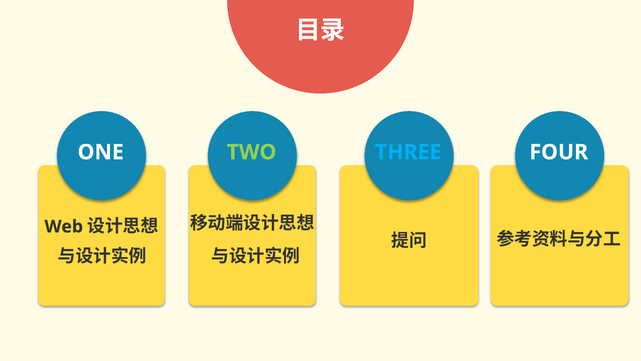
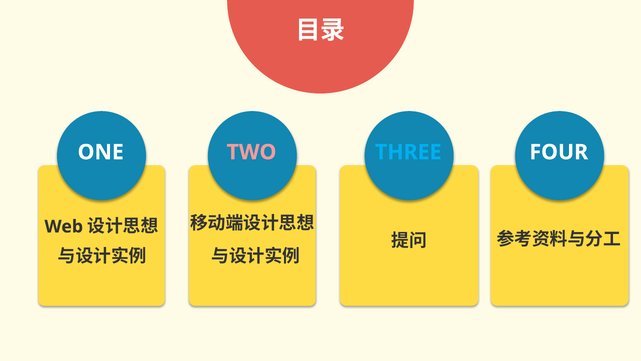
TWO colour: light green -> pink
